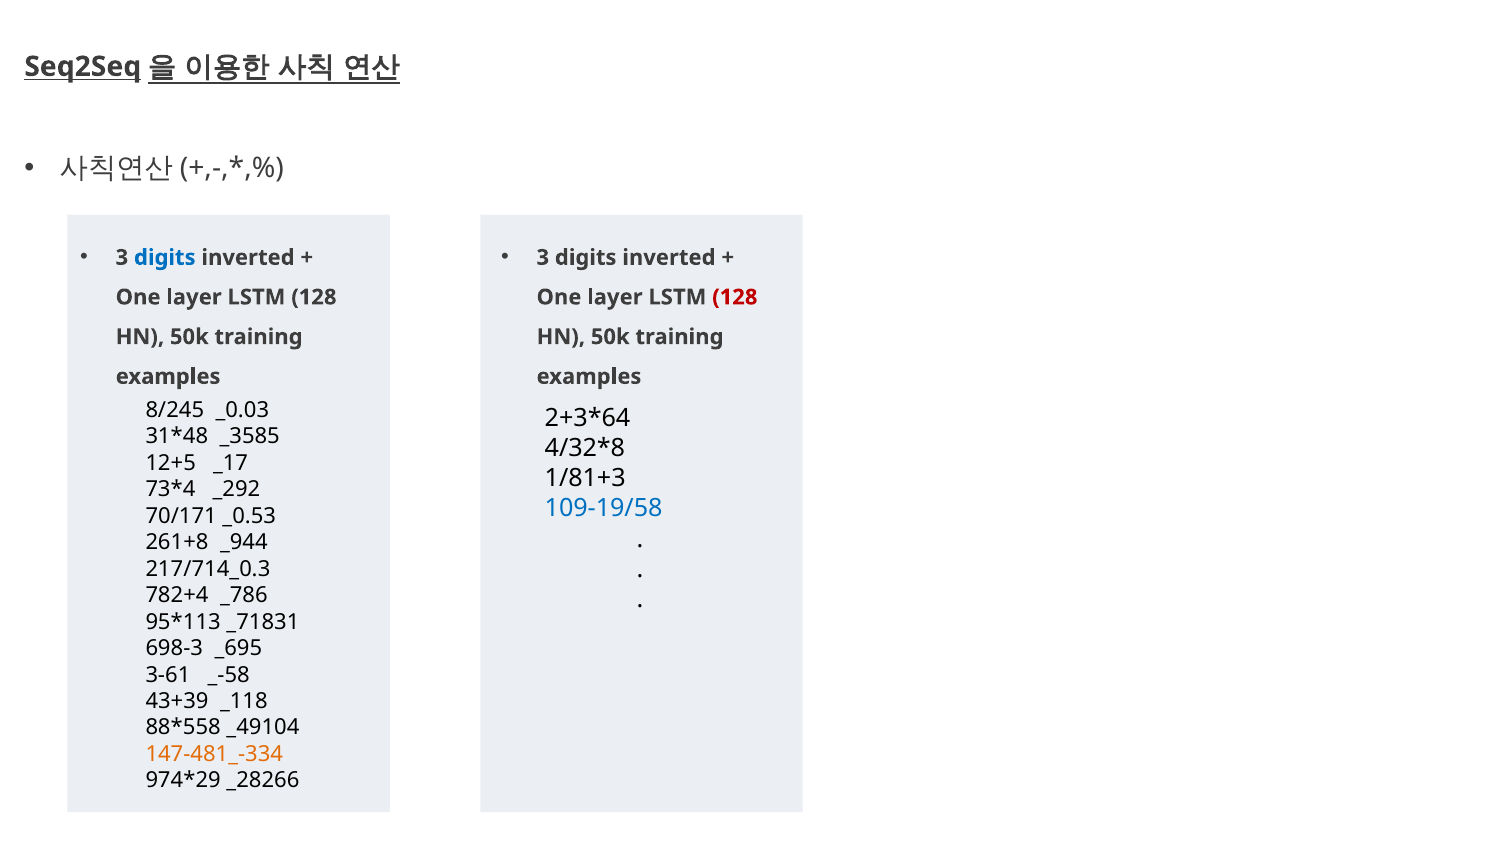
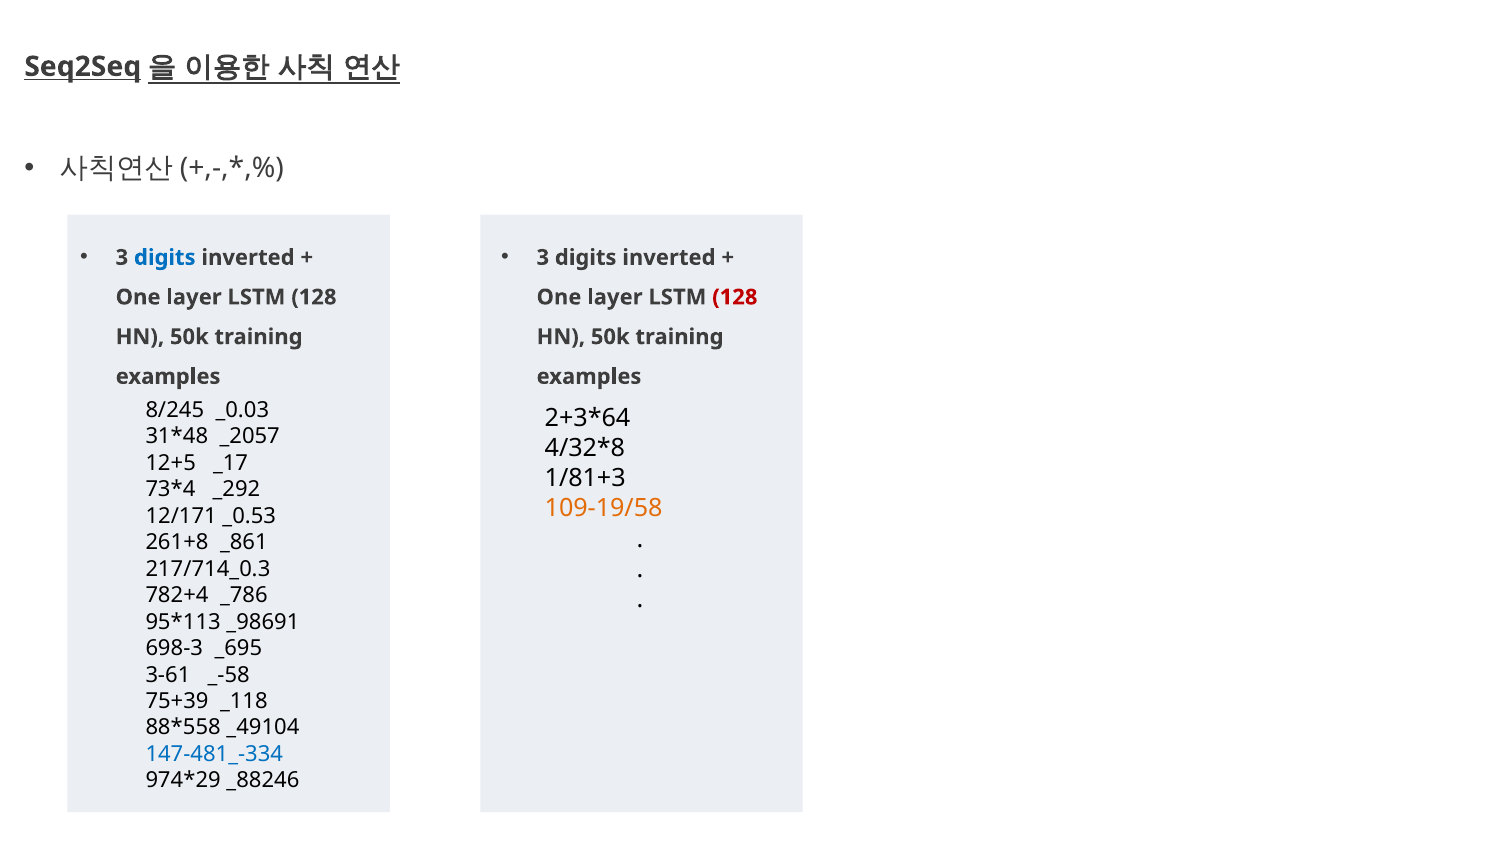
_3585: _3585 -> _2057
109-19/58 colour: blue -> orange
70/171: 70/171 -> 12/171
_944: _944 -> _861
_71831: _71831 -> _98691
43+39: 43+39 -> 75+39
147-481_-334 colour: orange -> blue
_28266: _28266 -> _88246
